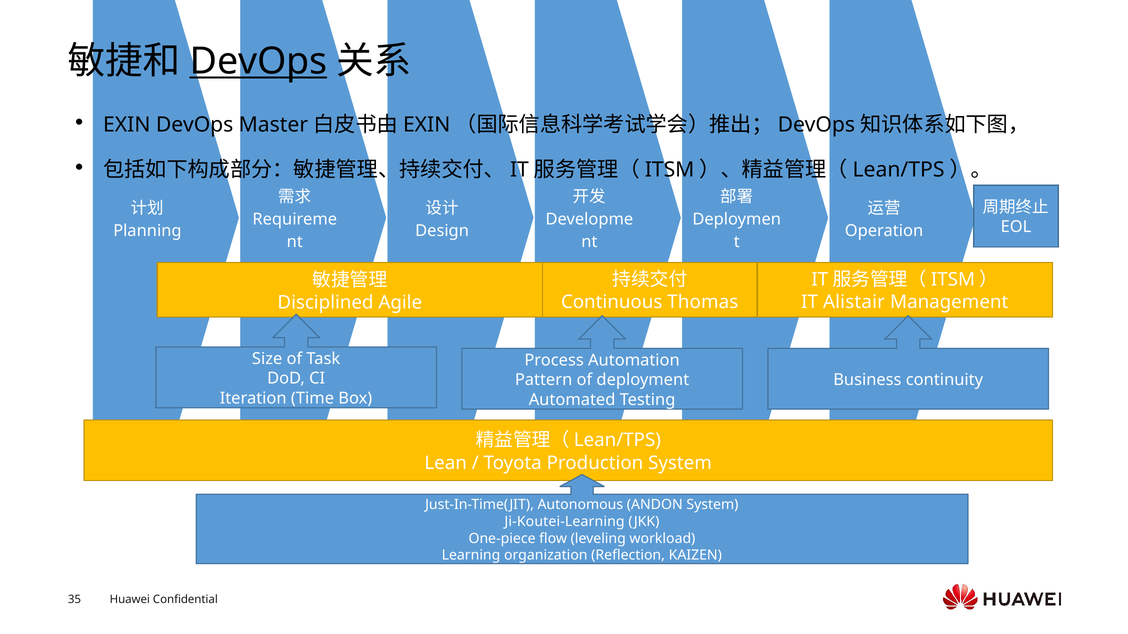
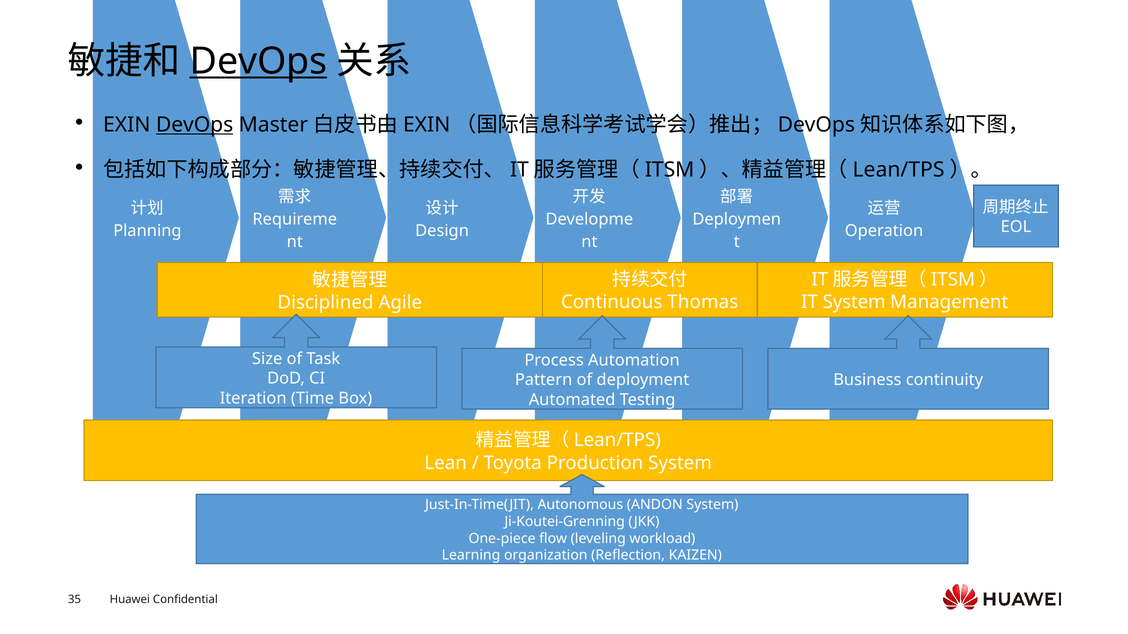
DevOps at (195, 125) underline: none -> present
IT Alistair: Alistair -> System
Ji-Koutei-Learning: Ji-Koutei-Learning -> Ji-Koutei-Grenning
